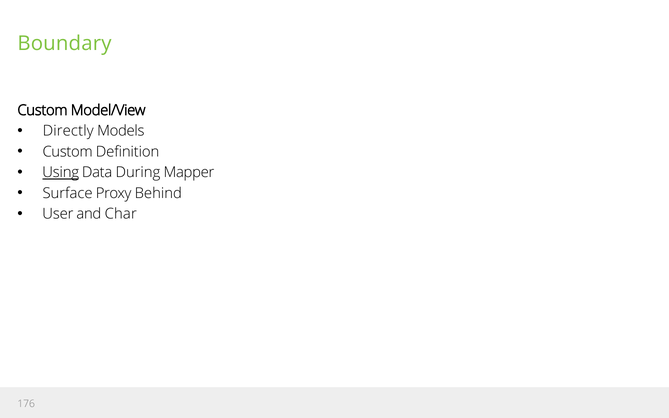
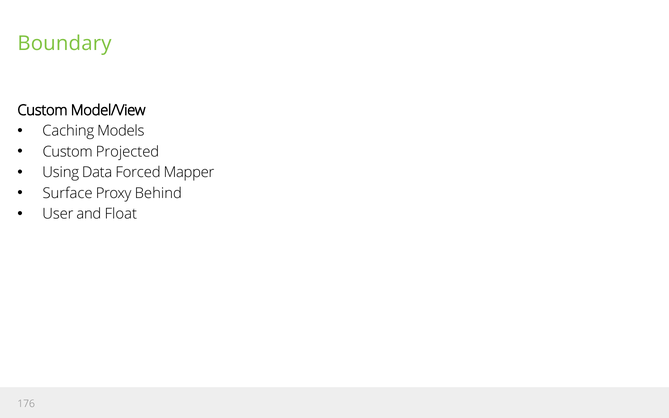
Directly: Directly -> Caching
Definition: Definition -> Projected
Using underline: present -> none
During: During -> Forced
Char: Char -> Float
